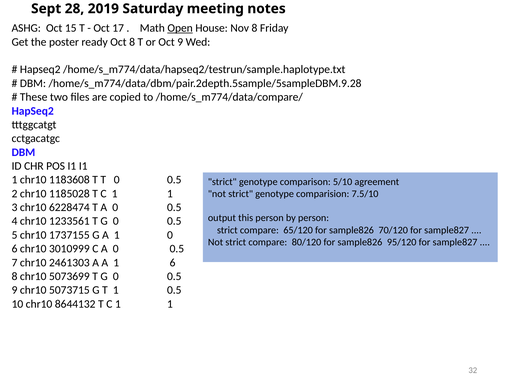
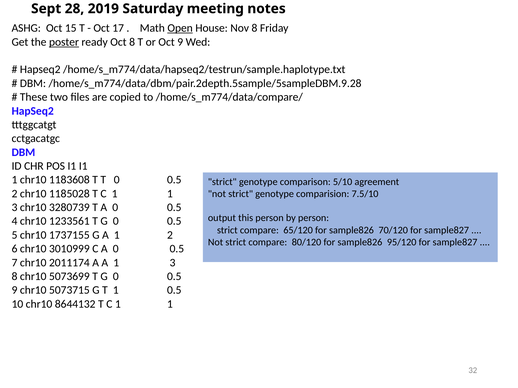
poster underline: none -> present
6228474: 6228474 -> 3280739
1 0: 0 -> 2
2461303: 2461303 -> 2011174
A 1 6: 6 -> 3
